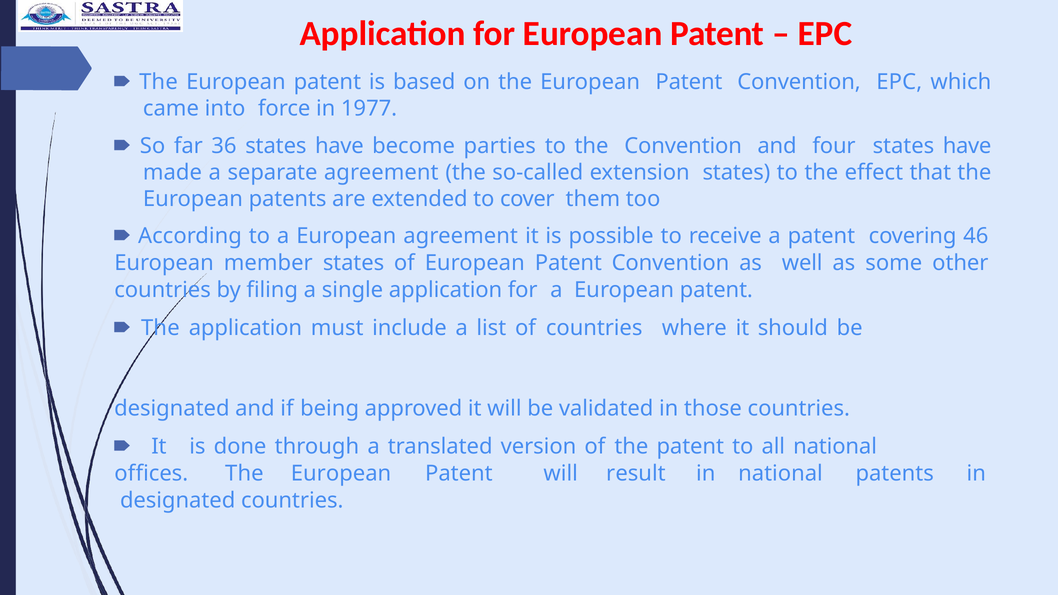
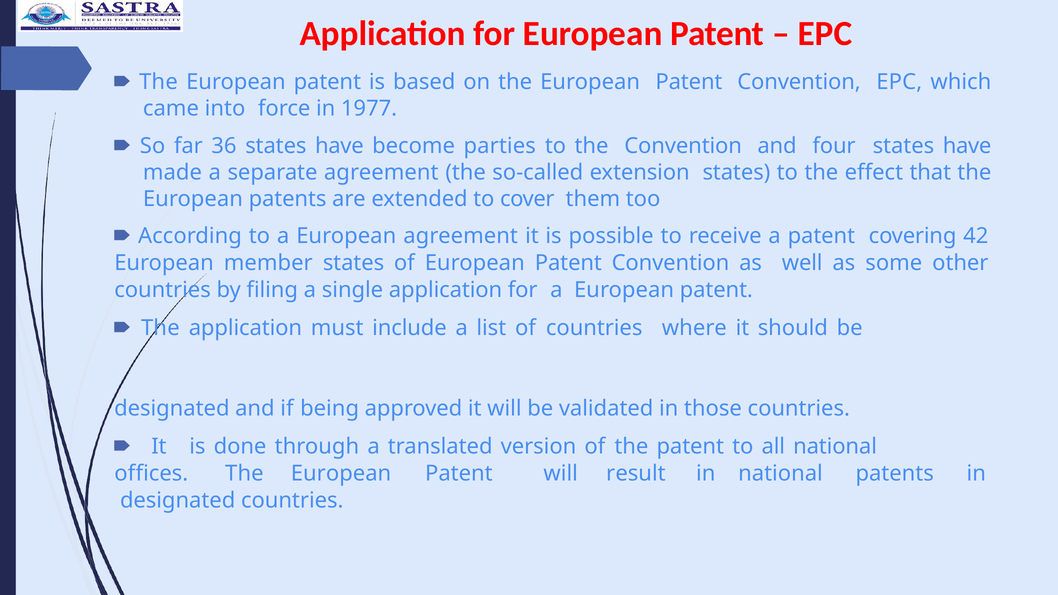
46: 46 -> 42
